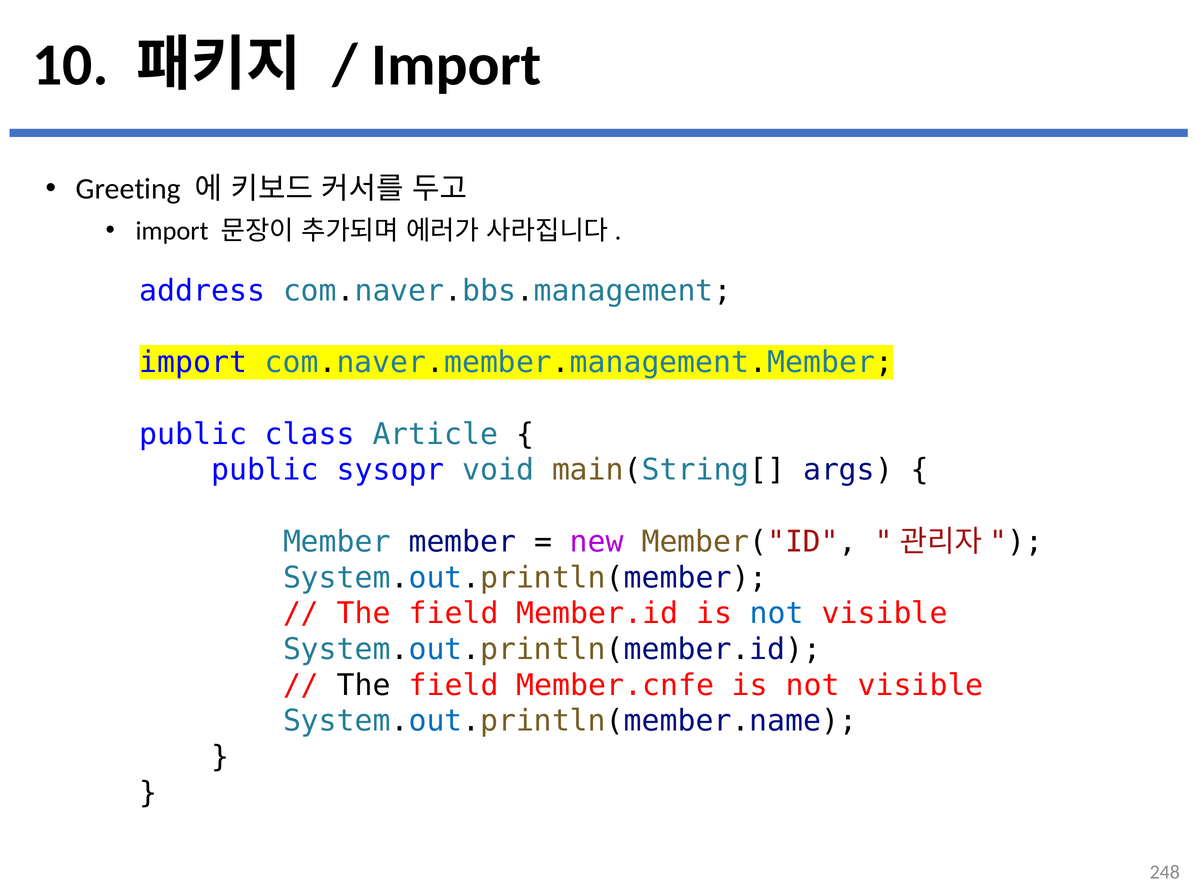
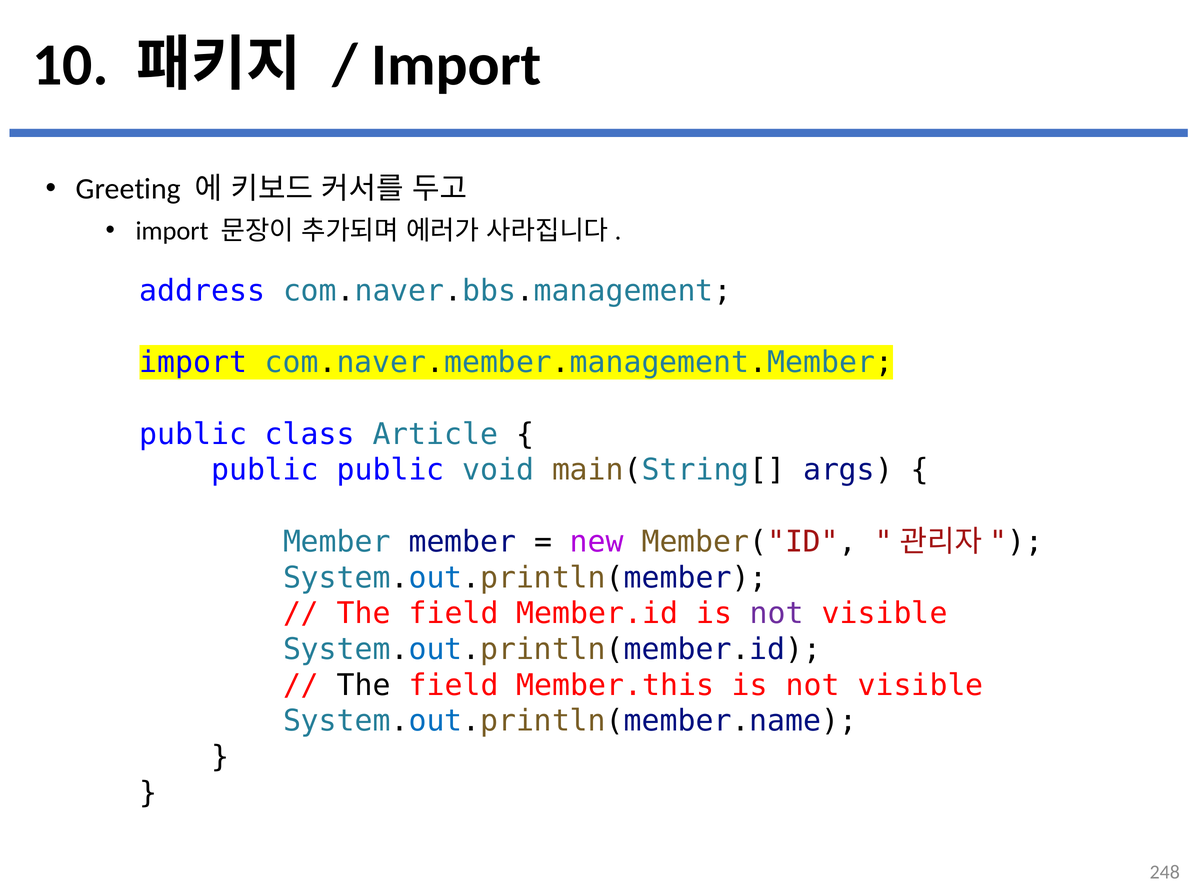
public sysopr: sysopr -> public
not at (777, 613) colour: blue -> purple
Member.cnfe: Member.cnfe -> Member.this
